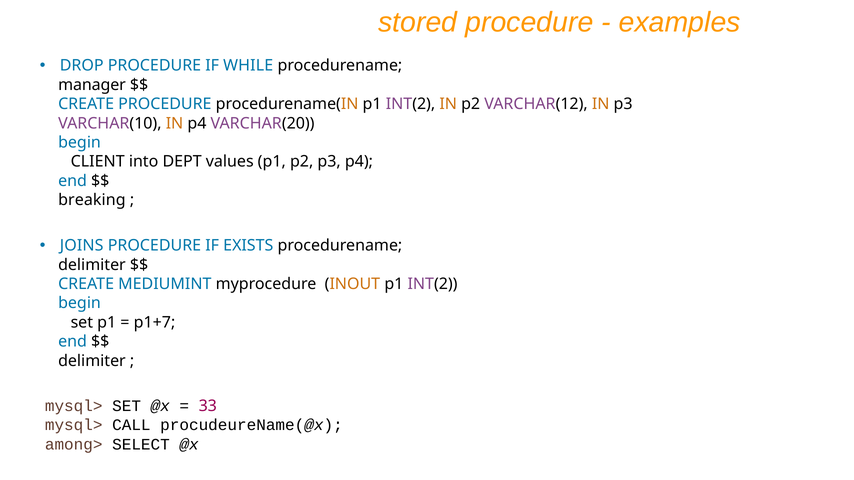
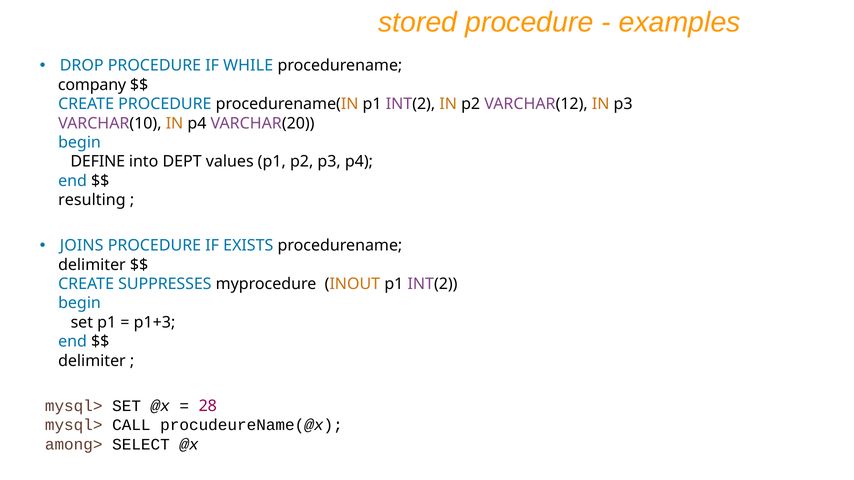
manager: manager -> company
CLIENT: CLIENT -> DEFINE
breaking: breaking -> resulting
MEDIUMINT: MEDIUMINT -> SUPPRESSES
p1+7: p1+7 -> p1+3
33: 33 -> 28
